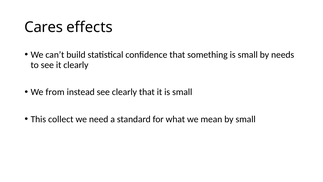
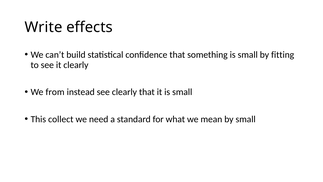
Cares: Cares -> Write
needs: needs -> fitting
